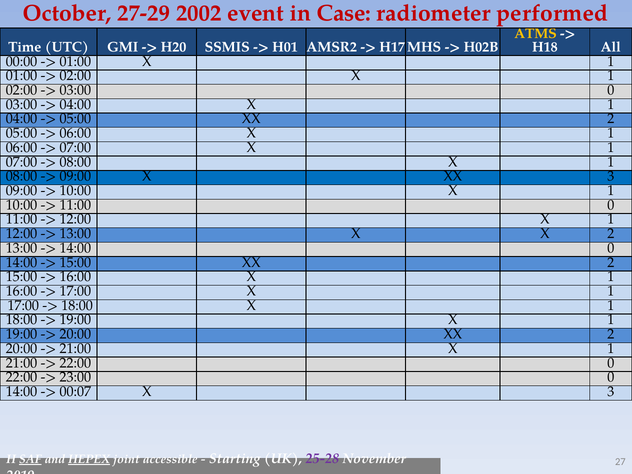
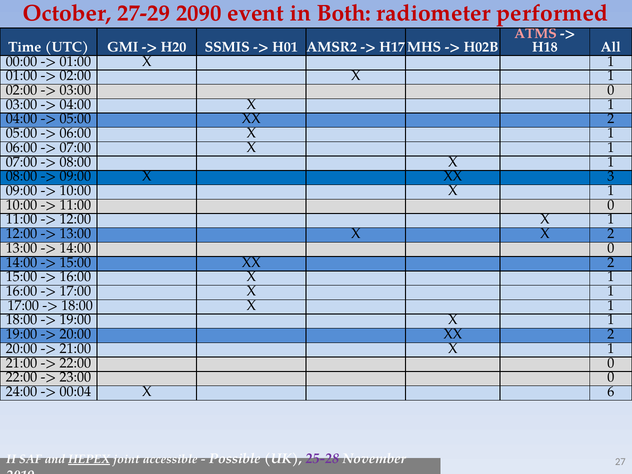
2002: 2002 -> 2090
Case: Case -> Both
ATMS colour: yellow -> pink
14:00 at (22, 392): 14:00 -> 24:00
00:07: 00:07 -> 00:04
X 3: 3 -> 6
SAF underline: present -> none
Starting: Starting -> Possible
